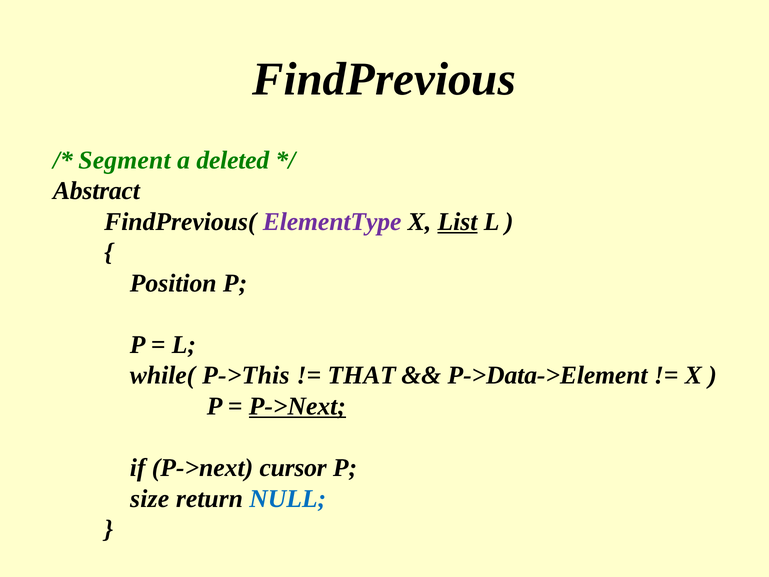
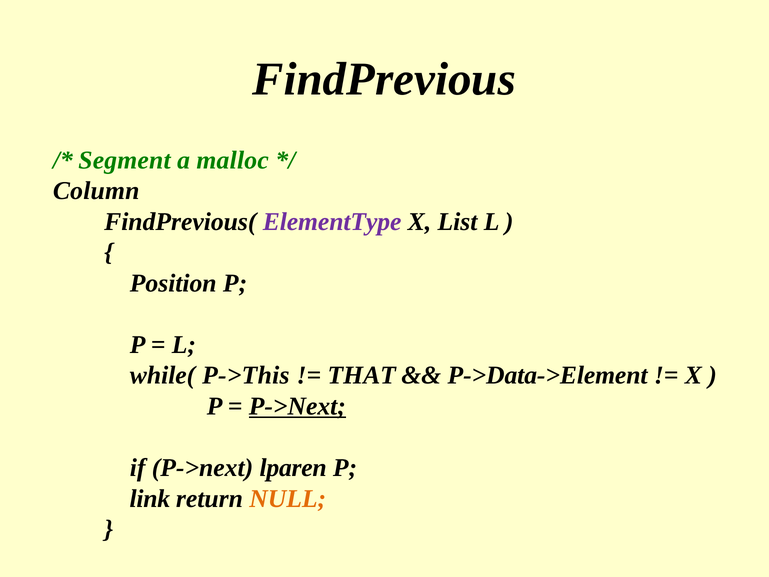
deleted: deleted -> malloc
Abstract: Abstract -> Column
List underline: present -> none
cursor: cursor -> lparen
size: size -> link
NULL colour: blue -> orange
